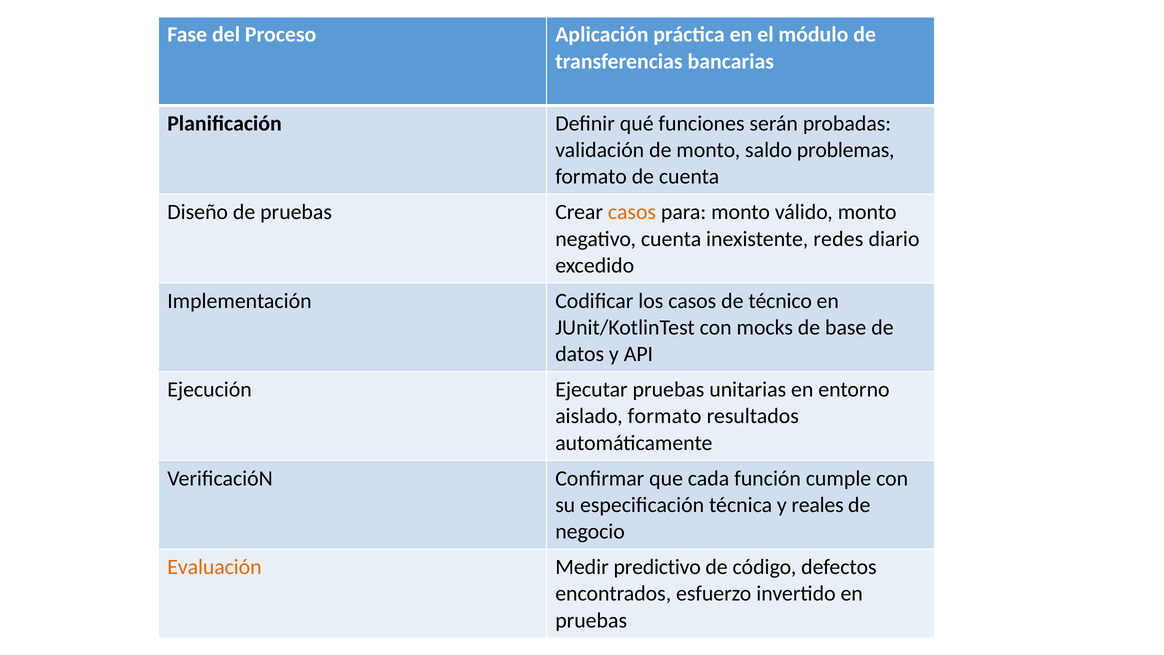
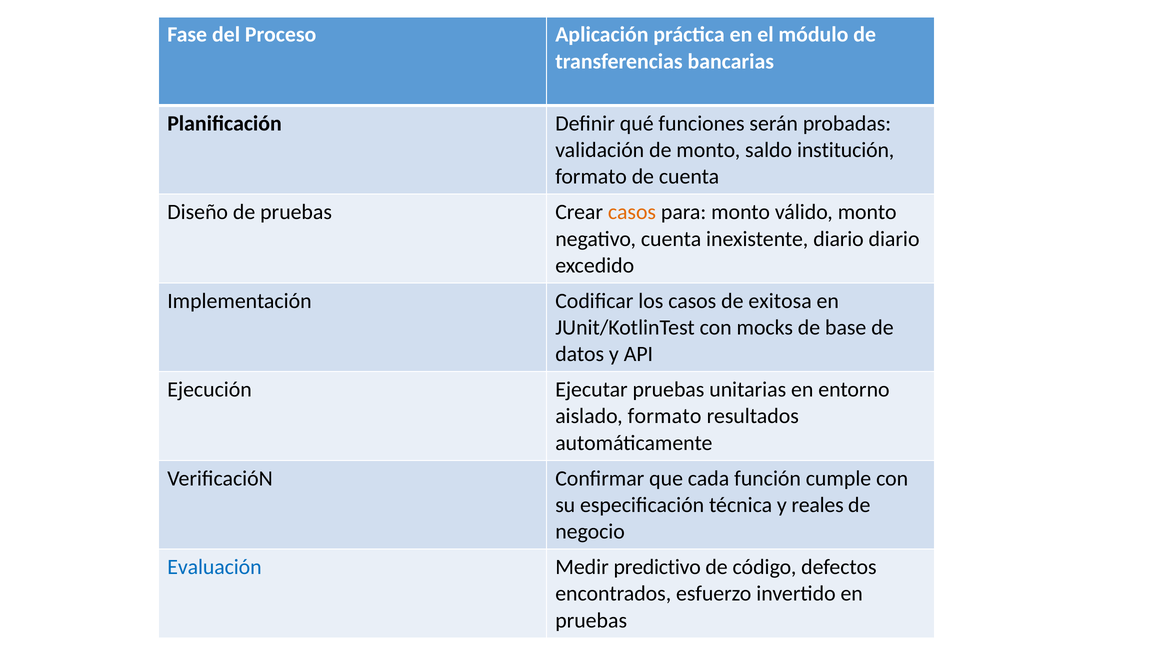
problemas: problemas -> institución
inexistente redes: redes -> diario
técnico: técnico -> exitosa
Evaluación colour: orange -> blue
